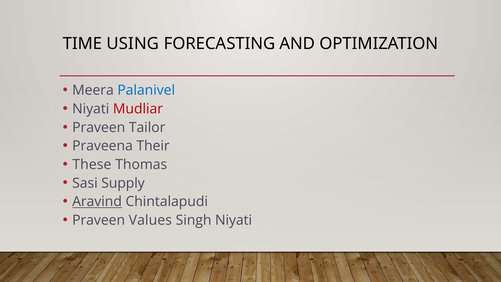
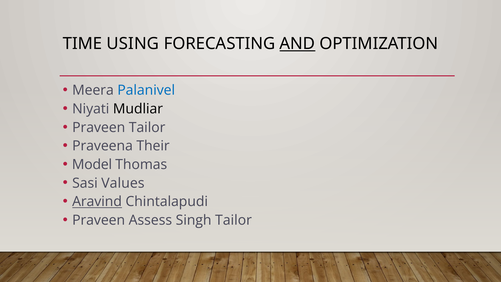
AND underline: none -> present
Mudliar colour: red -> black
These: These -> Model
Supply: Supply -> Values
Values: Values -> Assess
Singh Niyati: Niyati -> Tailor
